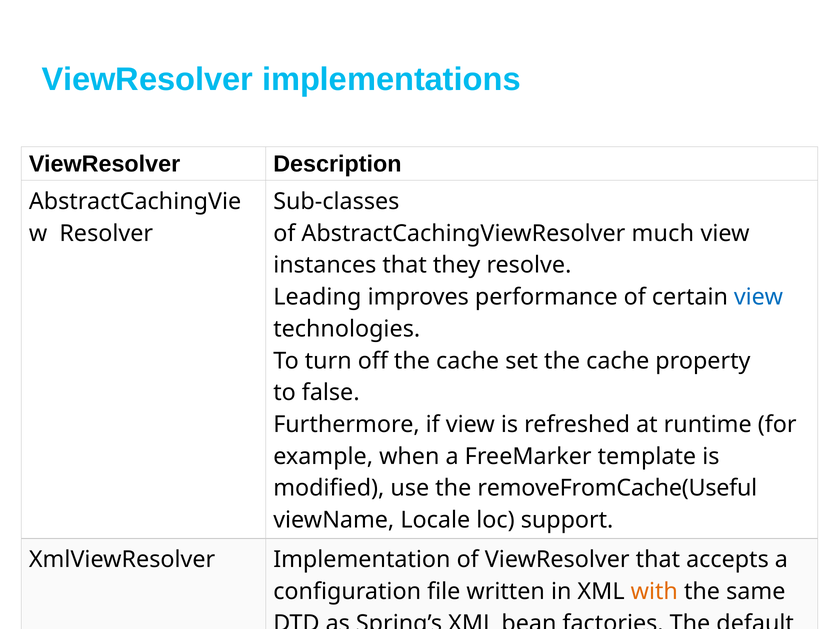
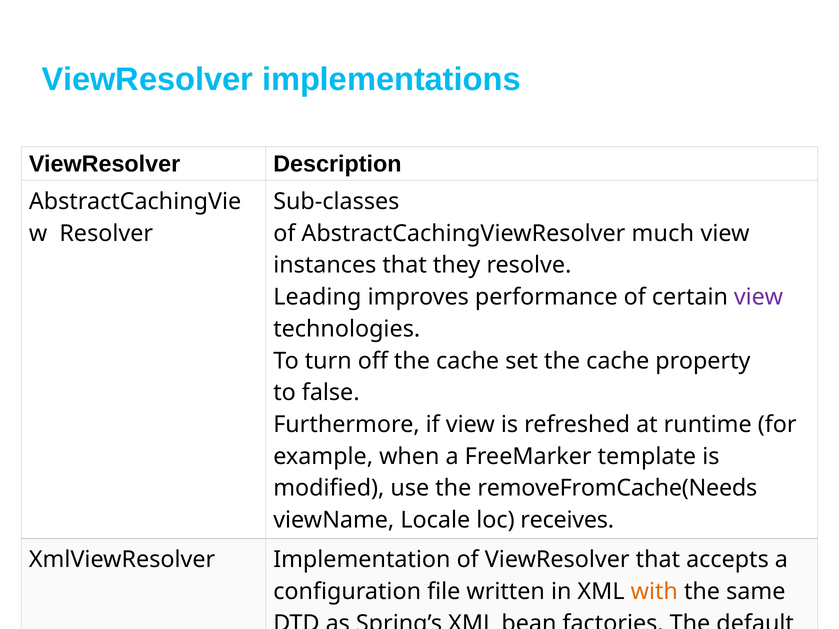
view at (759, 297) colour: blue -> purple
removeFromCache(Useful: removeFromCache(Useful -> removeFromCache(Needs
support: support -> receives
